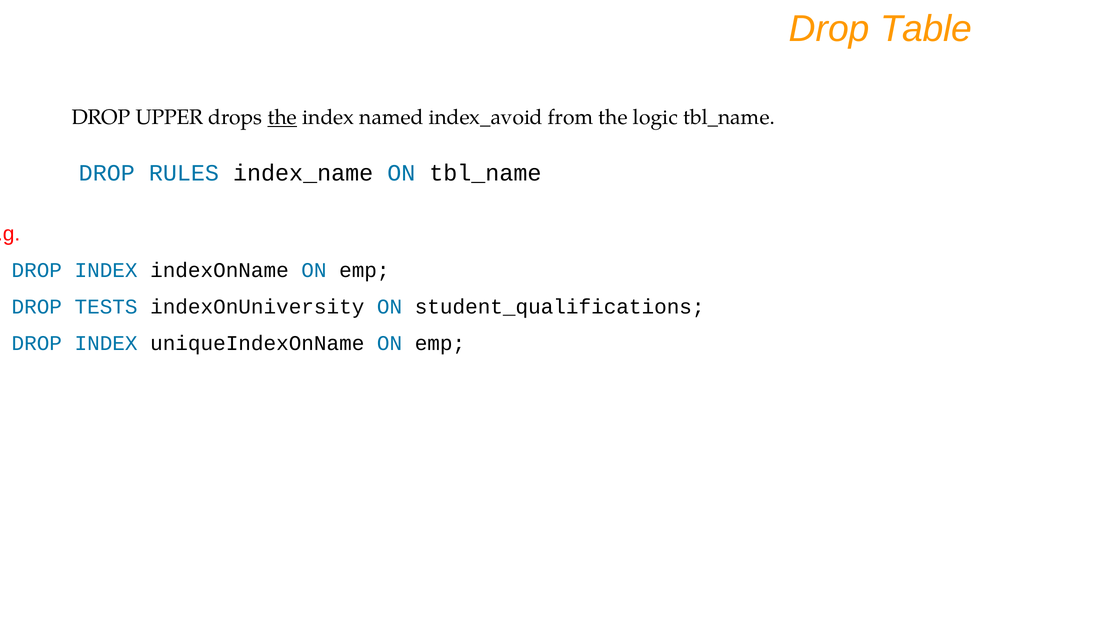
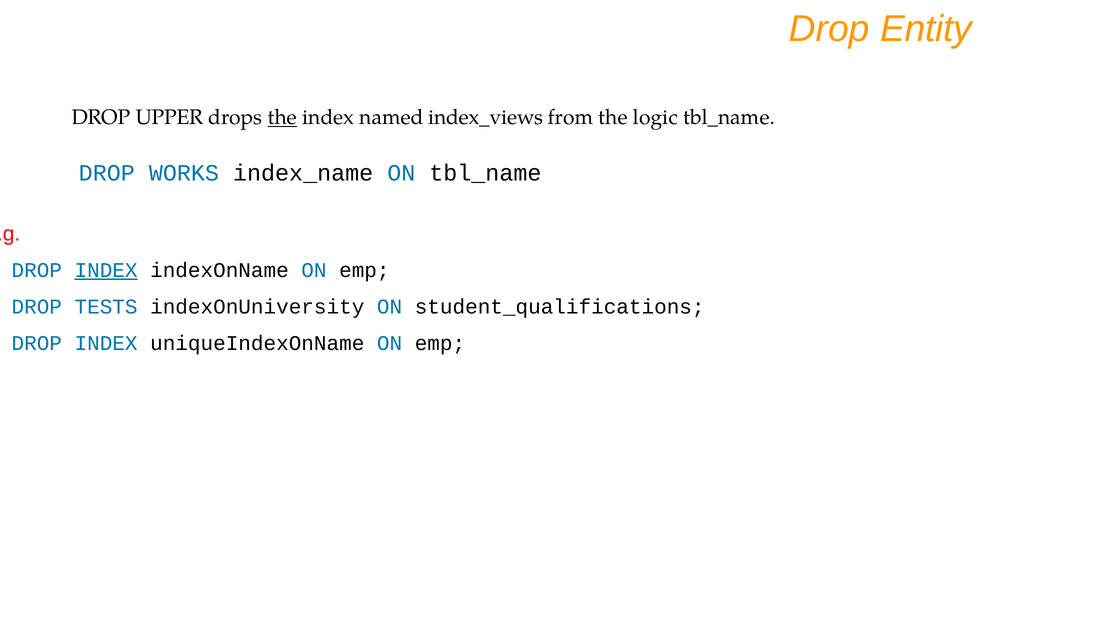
Table: Table -> Entity
index_avoid: index_avoid -> index_views
RULES: RULES -> WORKS
INDEX at (106, 270) underline: none -> present
